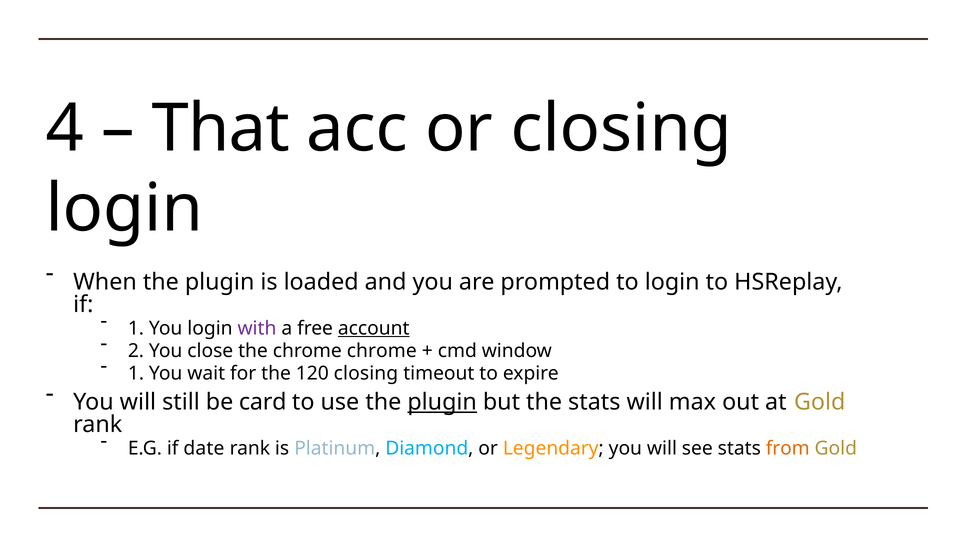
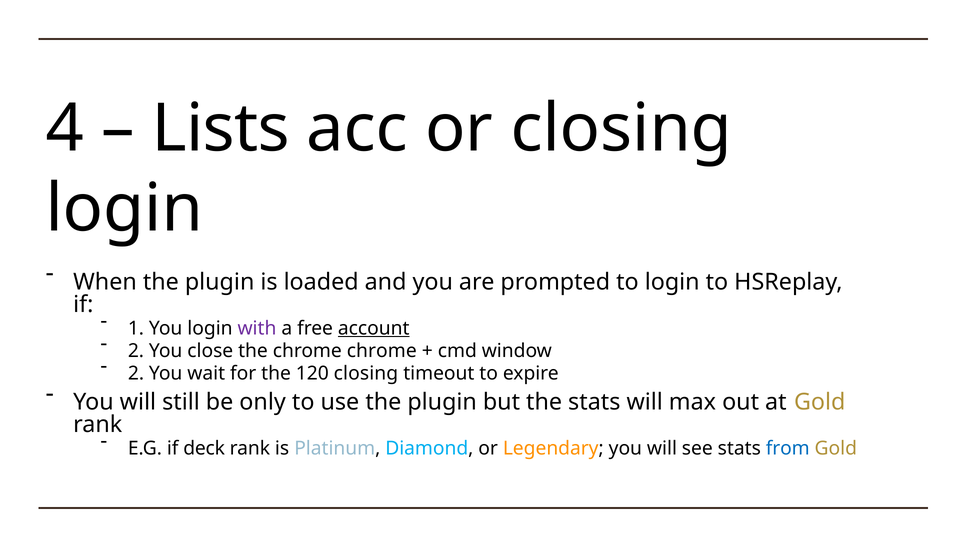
That: That -> Lists
1 at (136, 373): 1 -> 2
card: card -> only
plugin at (442, 403) underline: present -> none
date: date -> deck
from colour: orange -> blue
